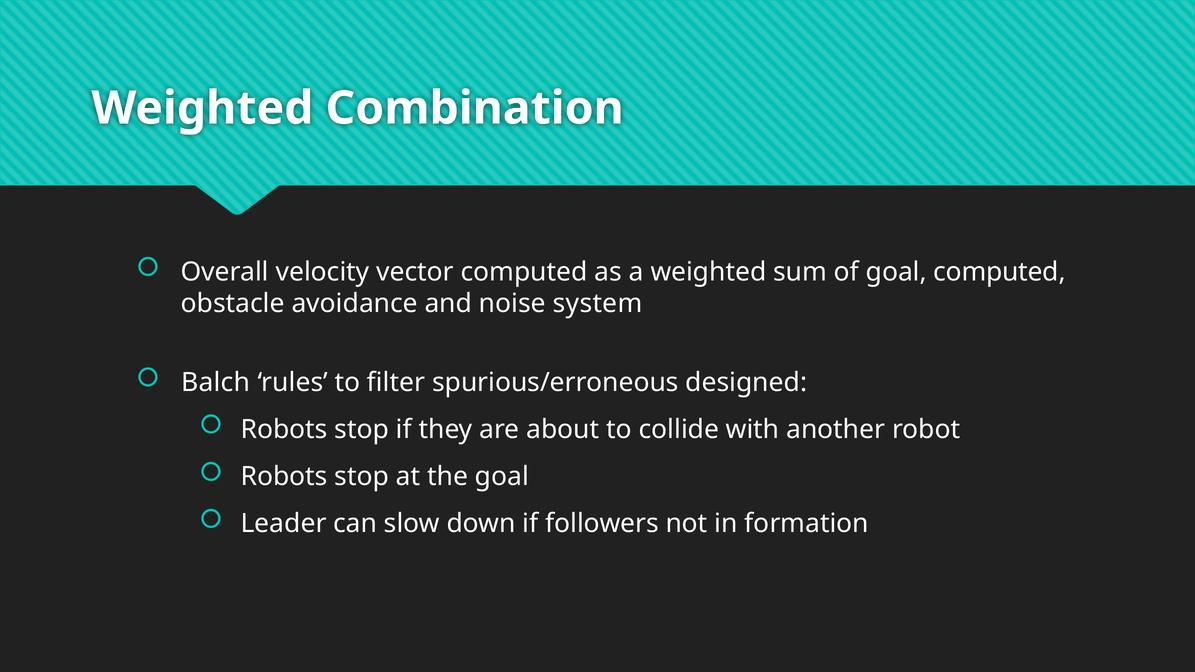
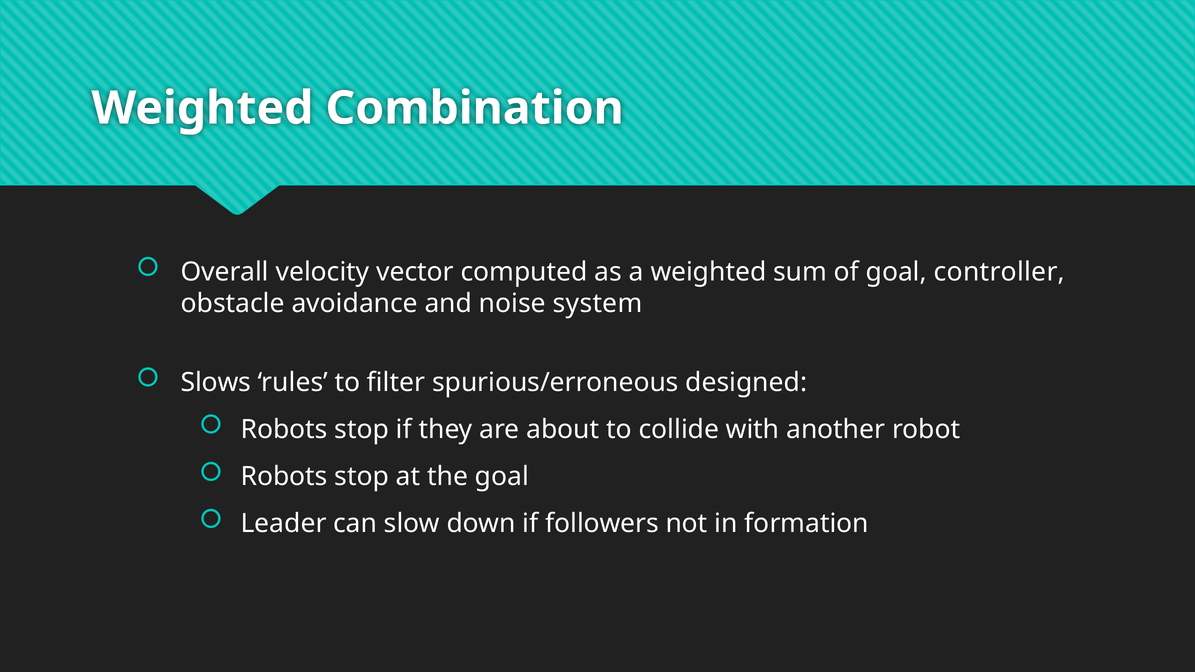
goal computed: computed -> controller
Balch: Balch -> Slows
